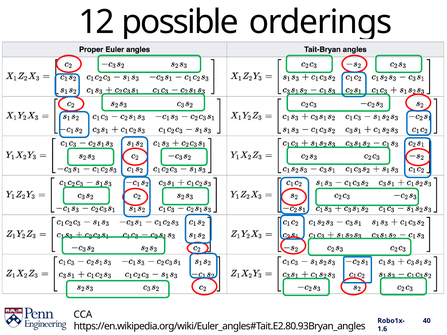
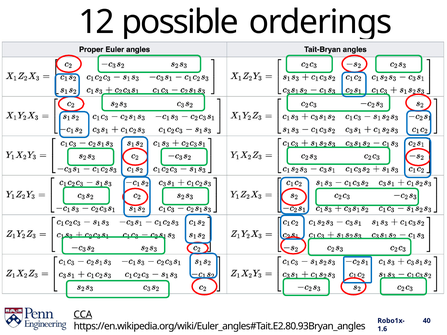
CCA underline: none -> present
